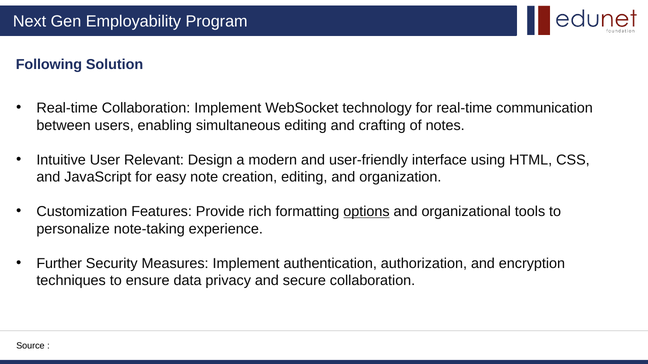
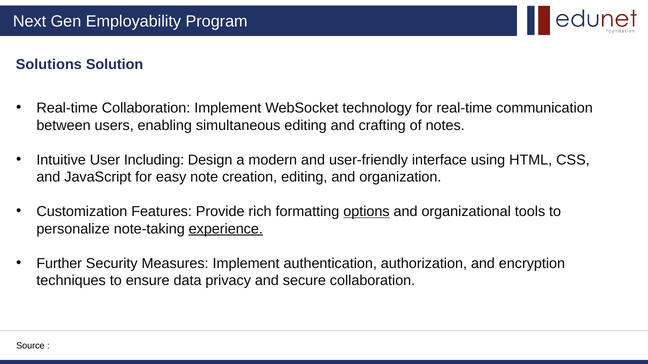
Following: Following -> Solutions
Relevant: Relevant -> Including
experience underline: none -> present
